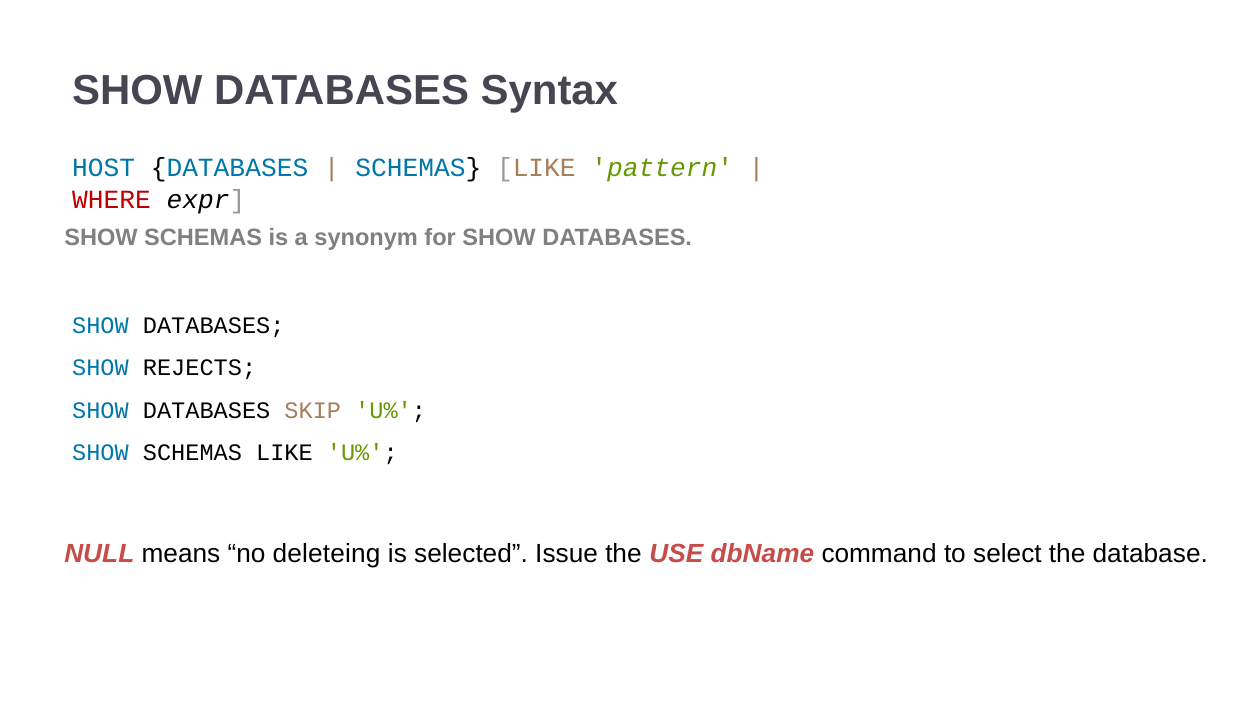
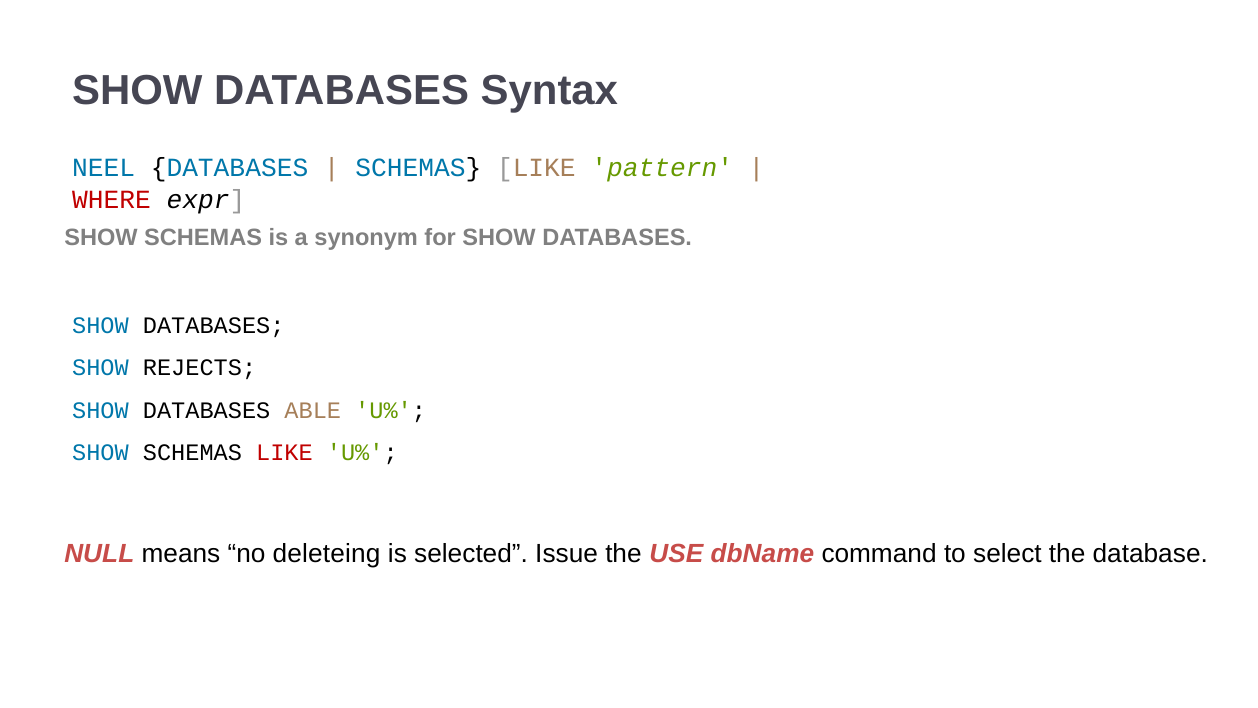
HOST: HOST -> NEEL
SKIP: SKIP -> ABLE
LIKE at (284, 453) colour: black -> red
